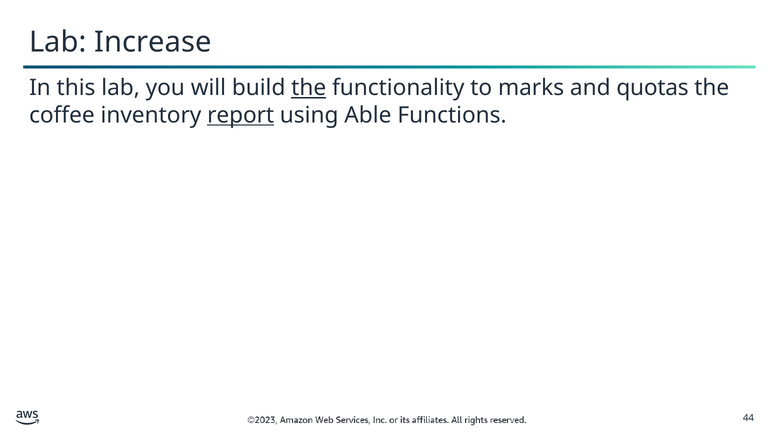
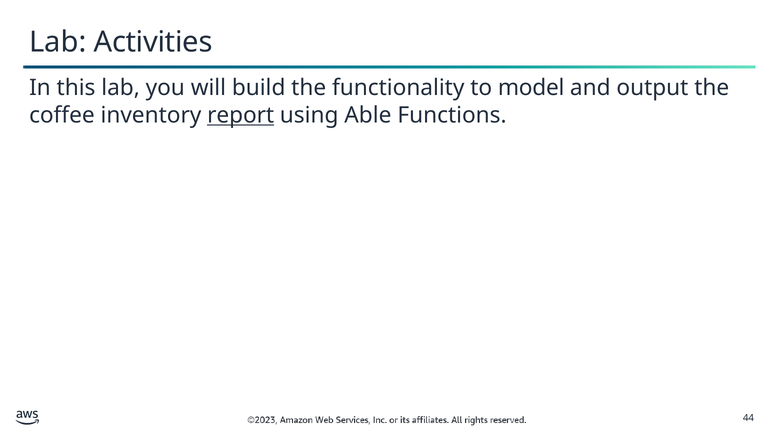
Increase: Increase -> Activities
the at (309, 88) underline: present -> none
marks: marks -> model
quotas: quotas -> output
